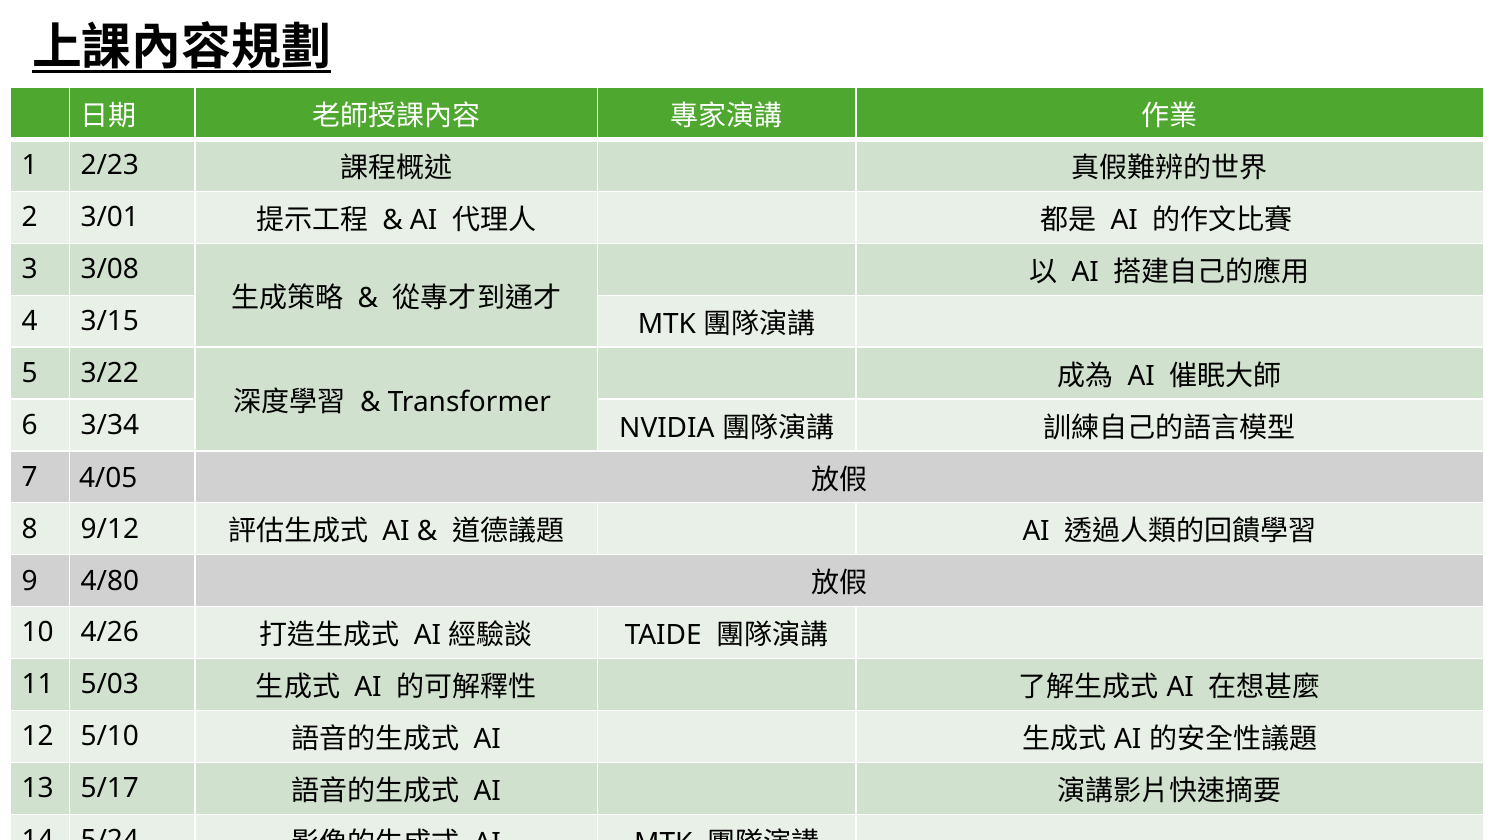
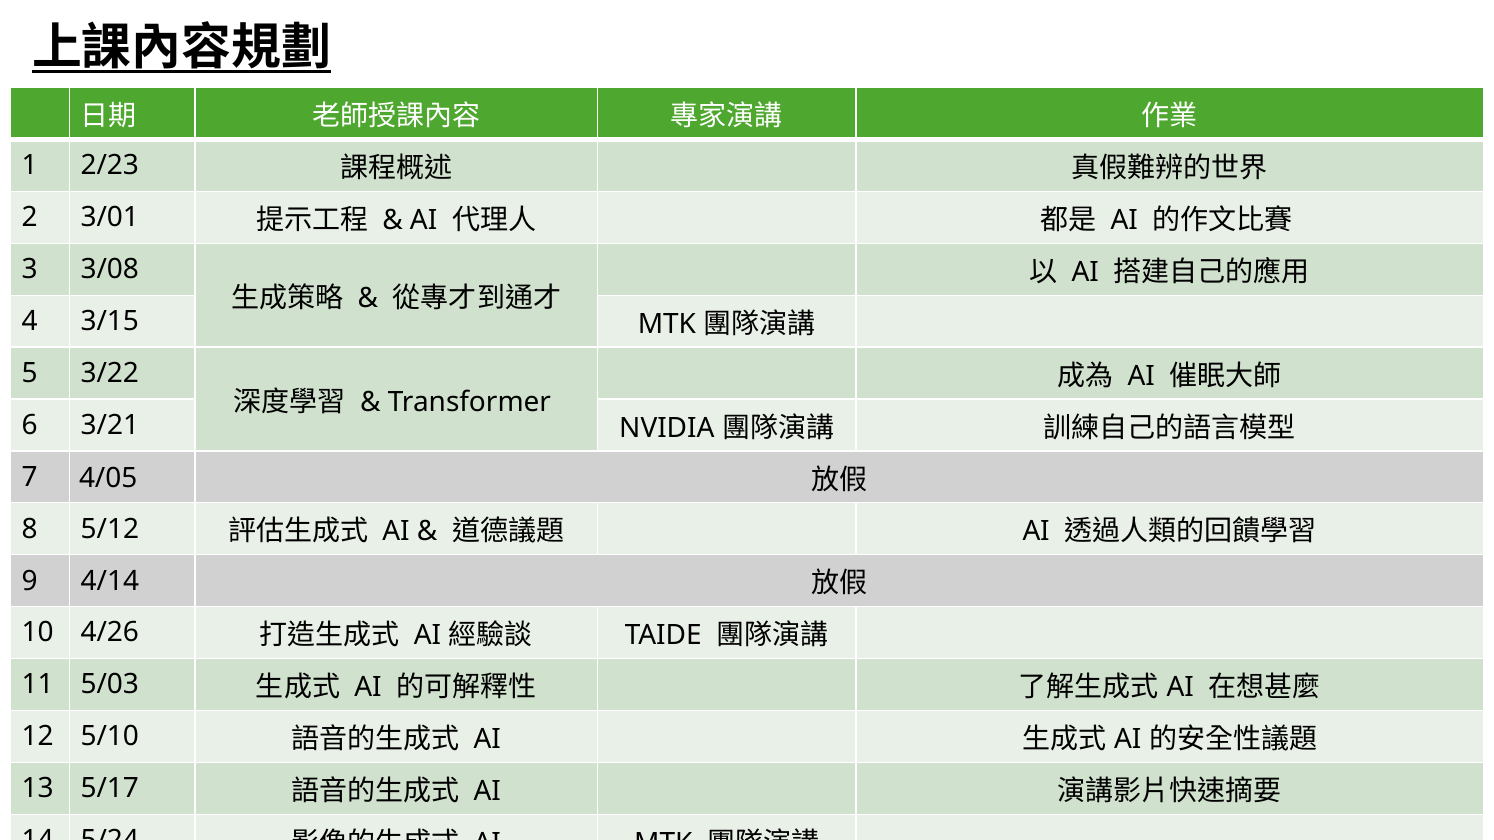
3/34: 3/34 -> 3/21
9/12: 9/12 -> 5/12
4/80: 4/80 -> 4/14
